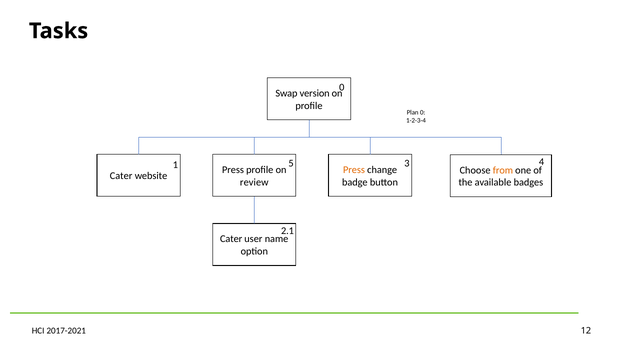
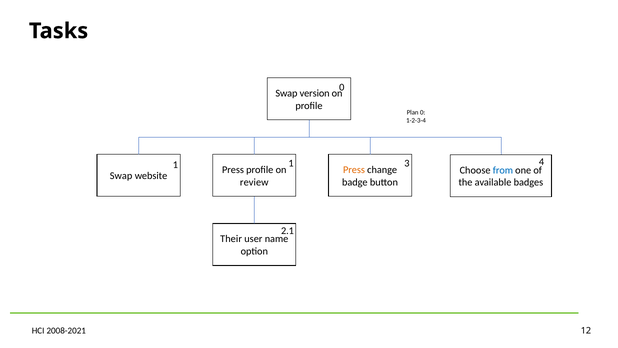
1 5: 5 -> 1
from colour: orange -> blue
Cater at (121, 176): Cater -> Swap
Cater at (231, 239): Cater -> Their
2017-2021: 2017-2021 -> 2008-2021
